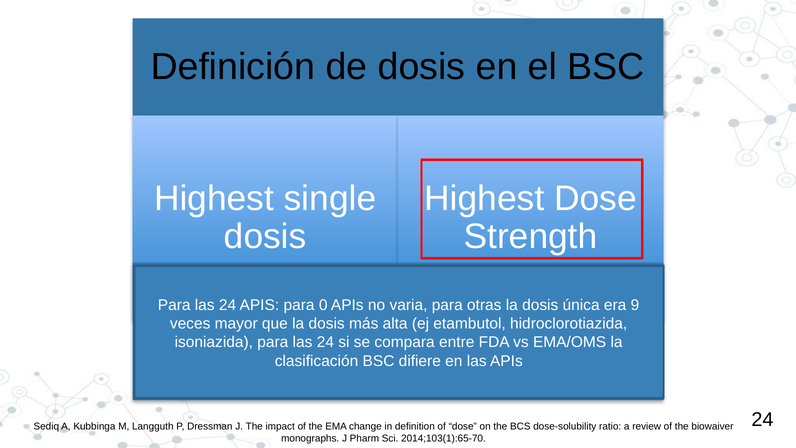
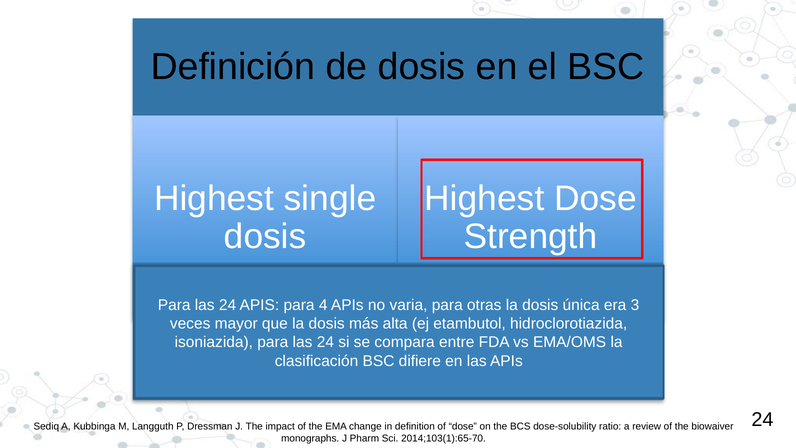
0: 0 -> 4
9: 9 -> 3
